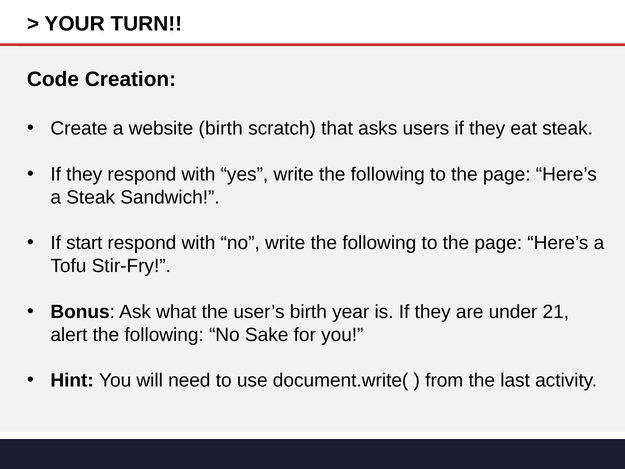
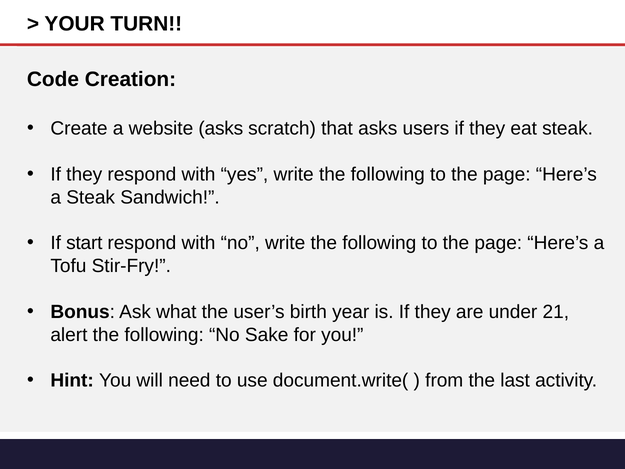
website birth: birth -> asks
